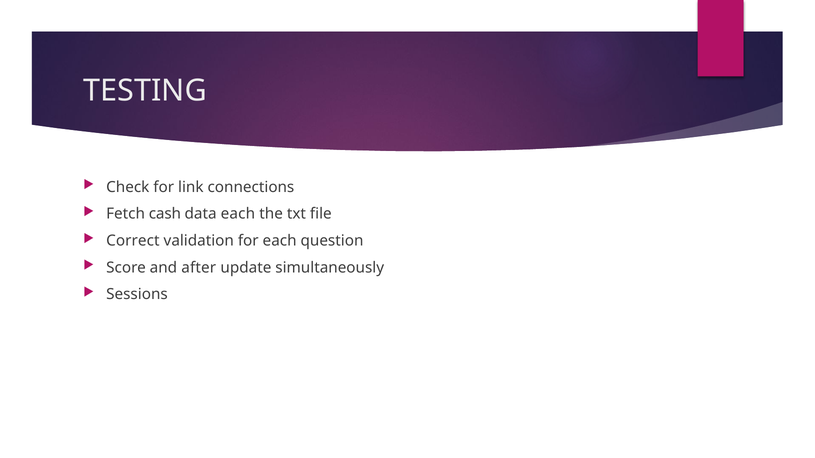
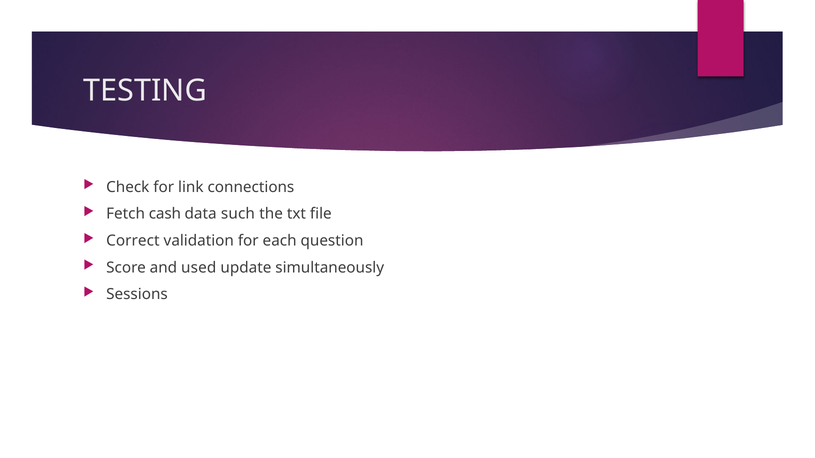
data each: each -> such
after: after -> used
